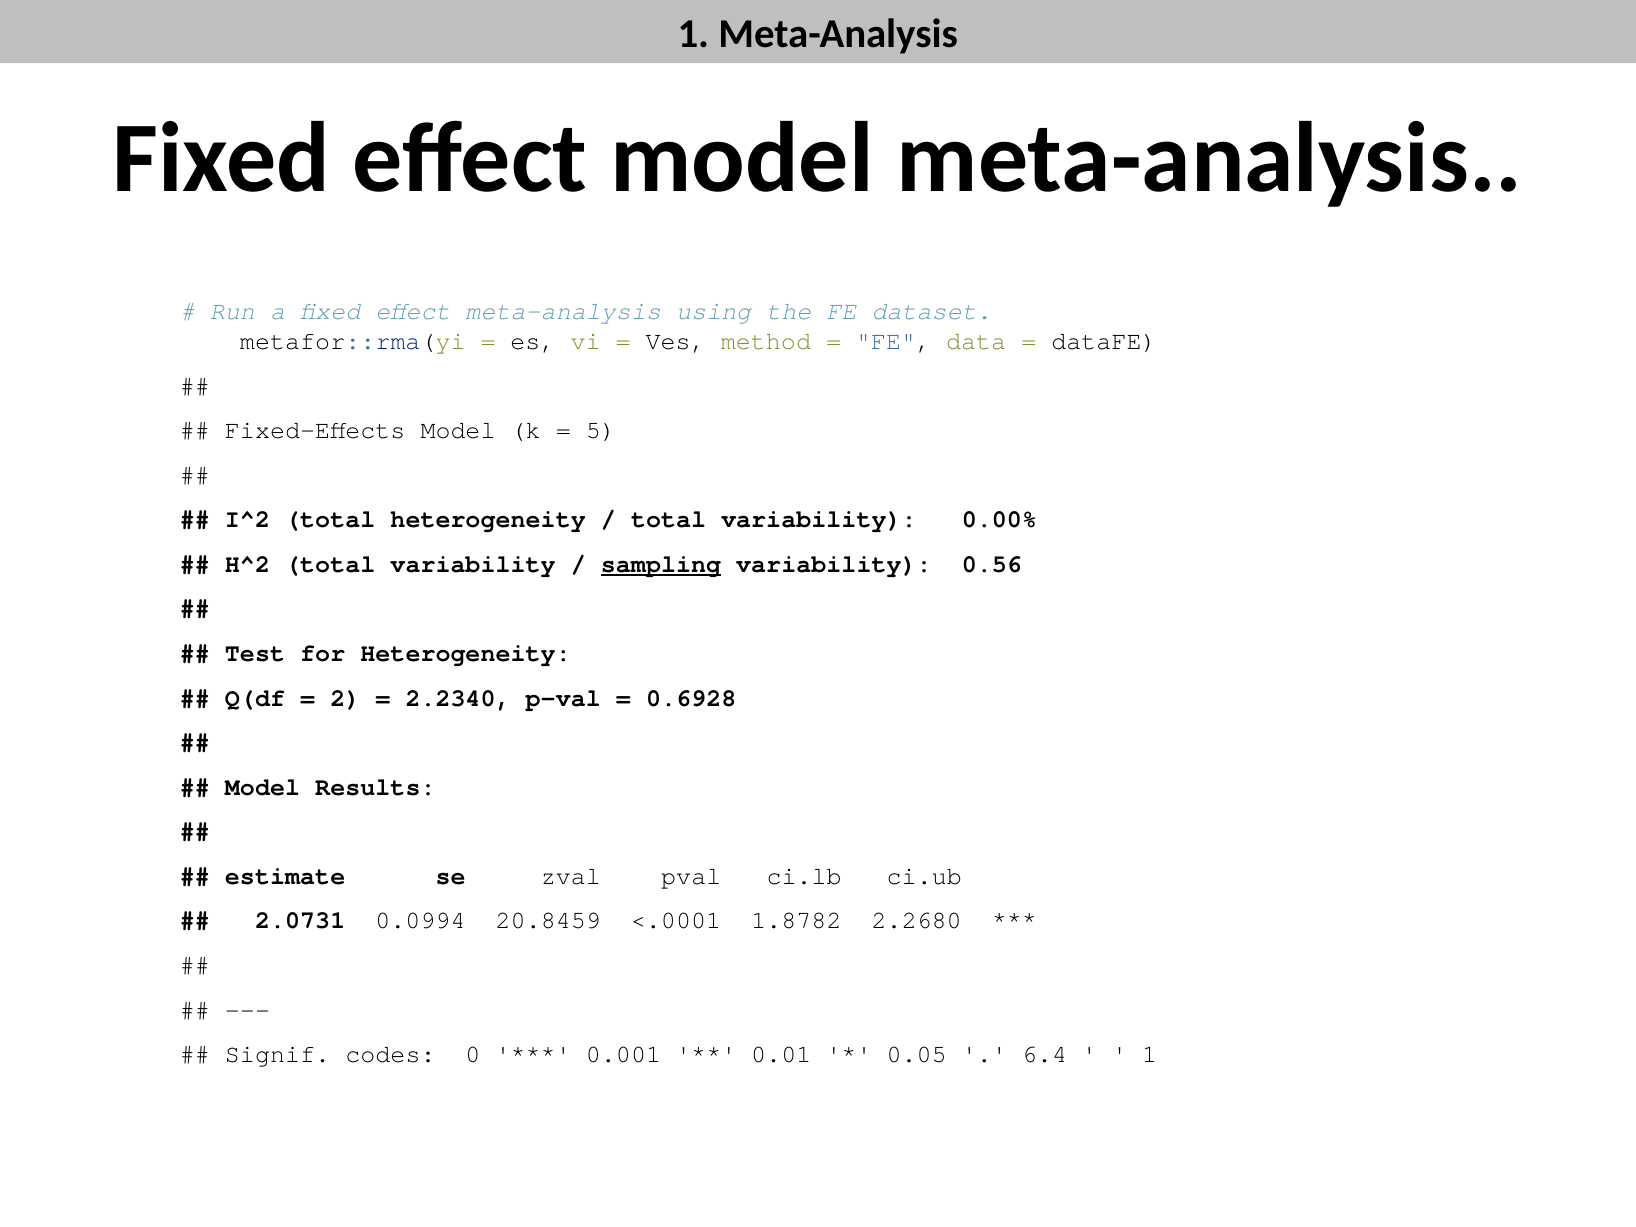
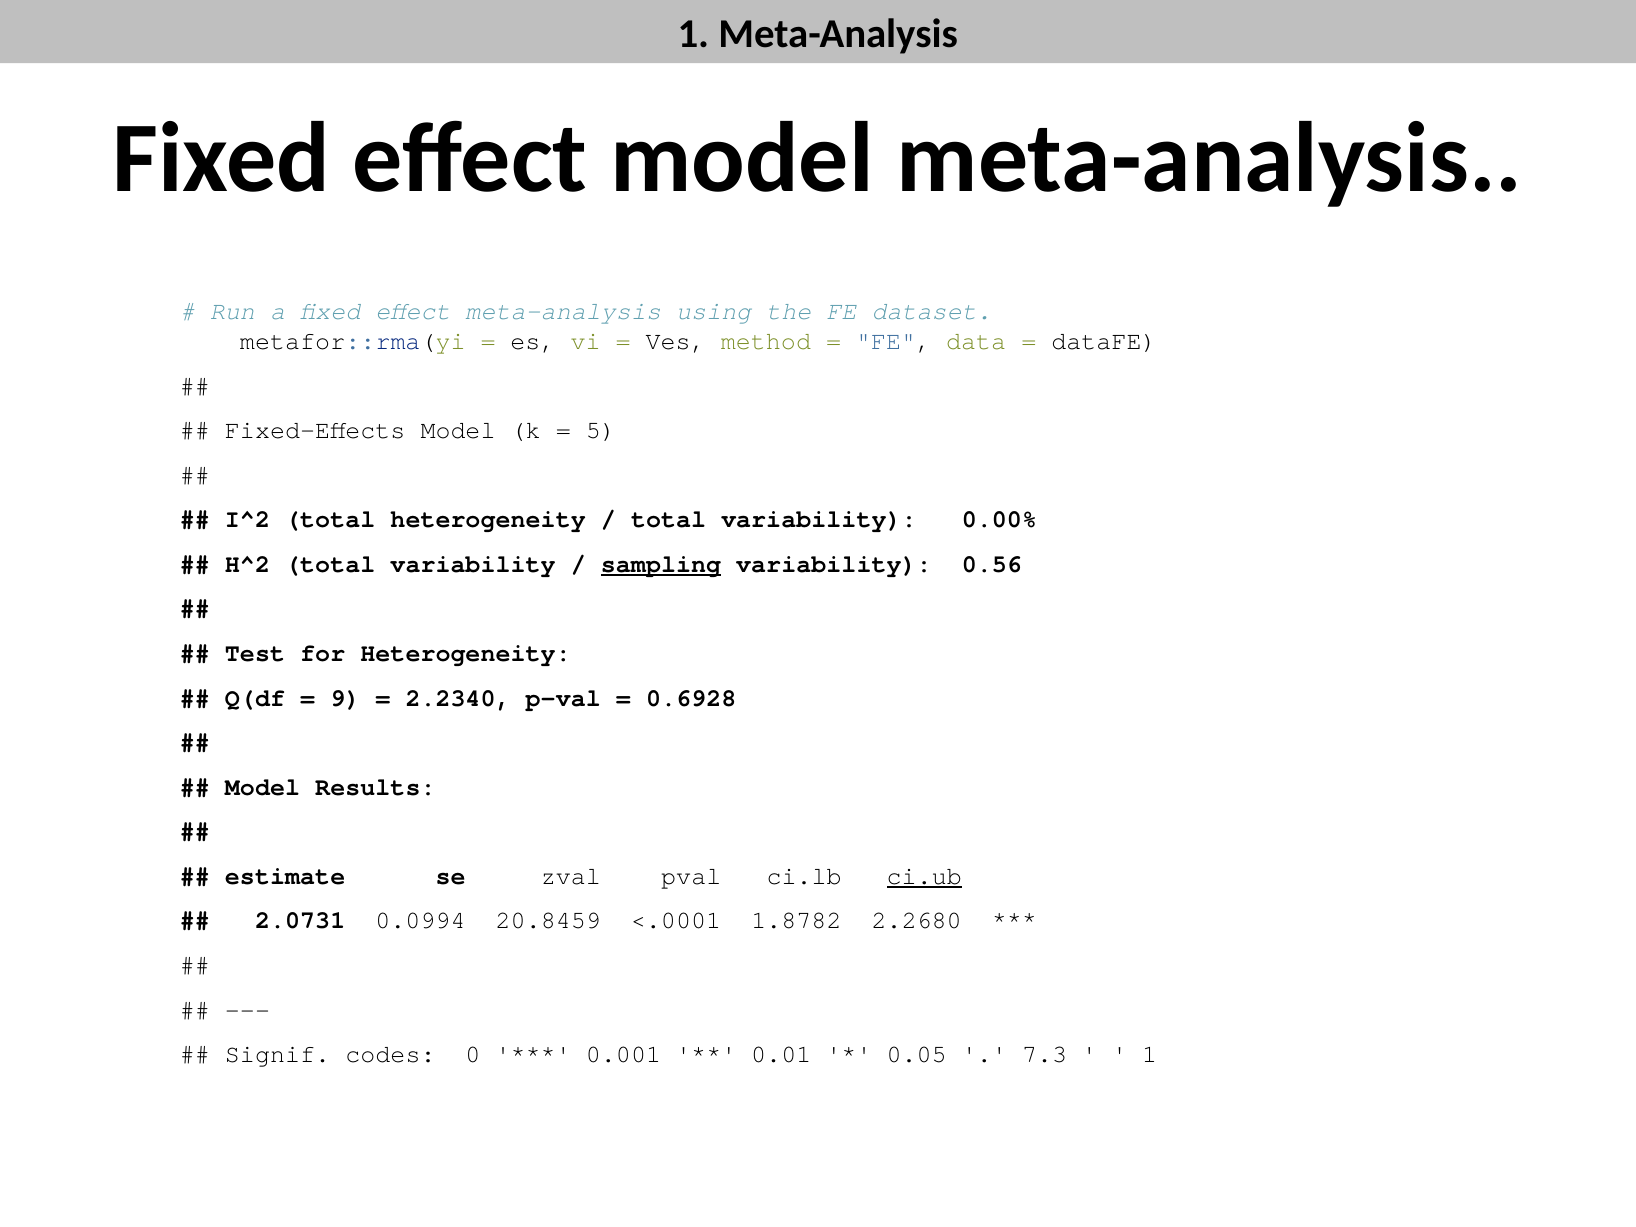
2: 2 -> 9
ci.ub underline: none -> present
6.4: 6.4 -> 7.3
